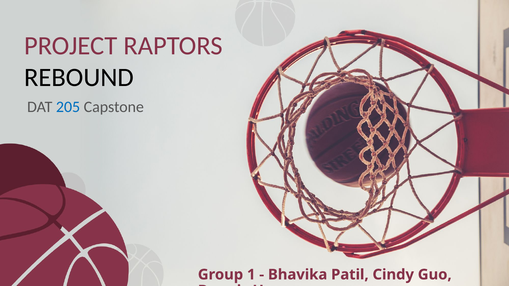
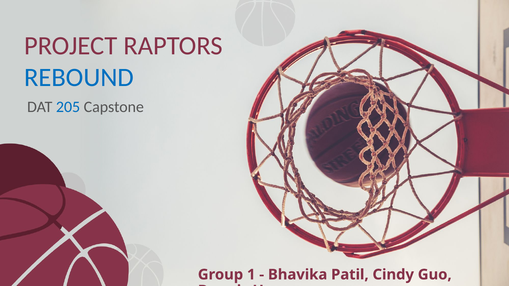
REBOUND colour: black -> blue
